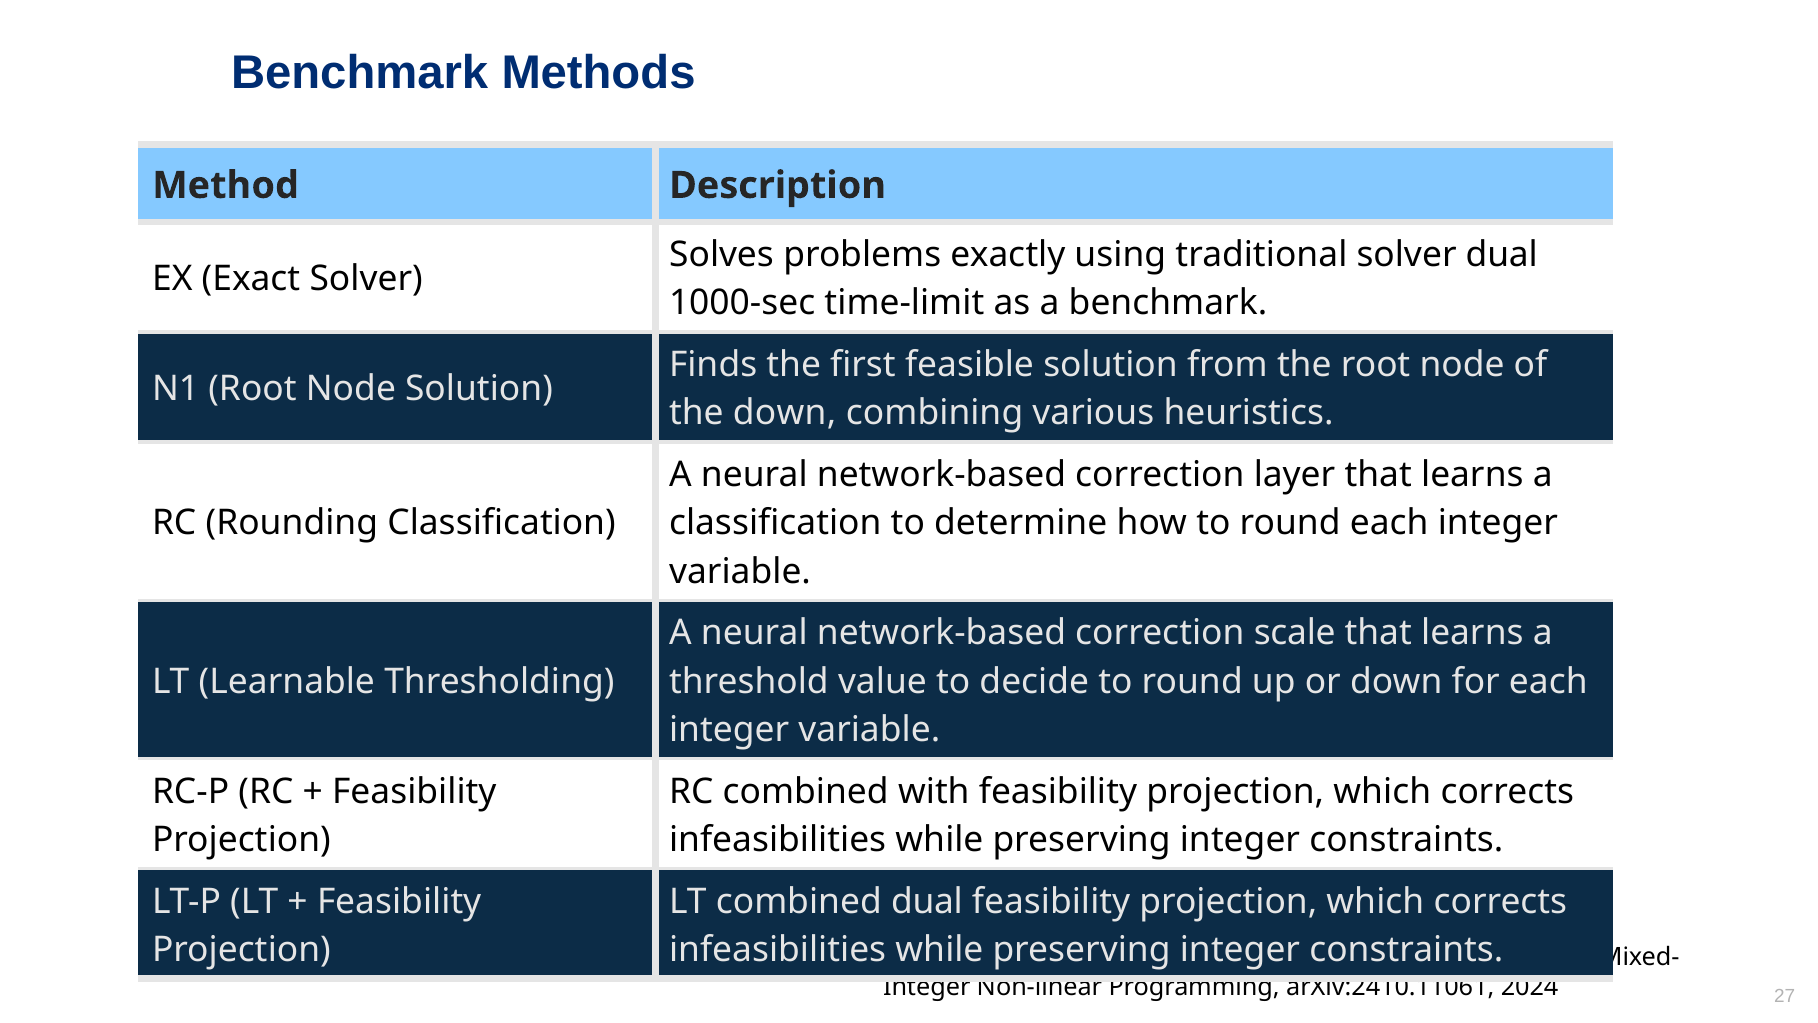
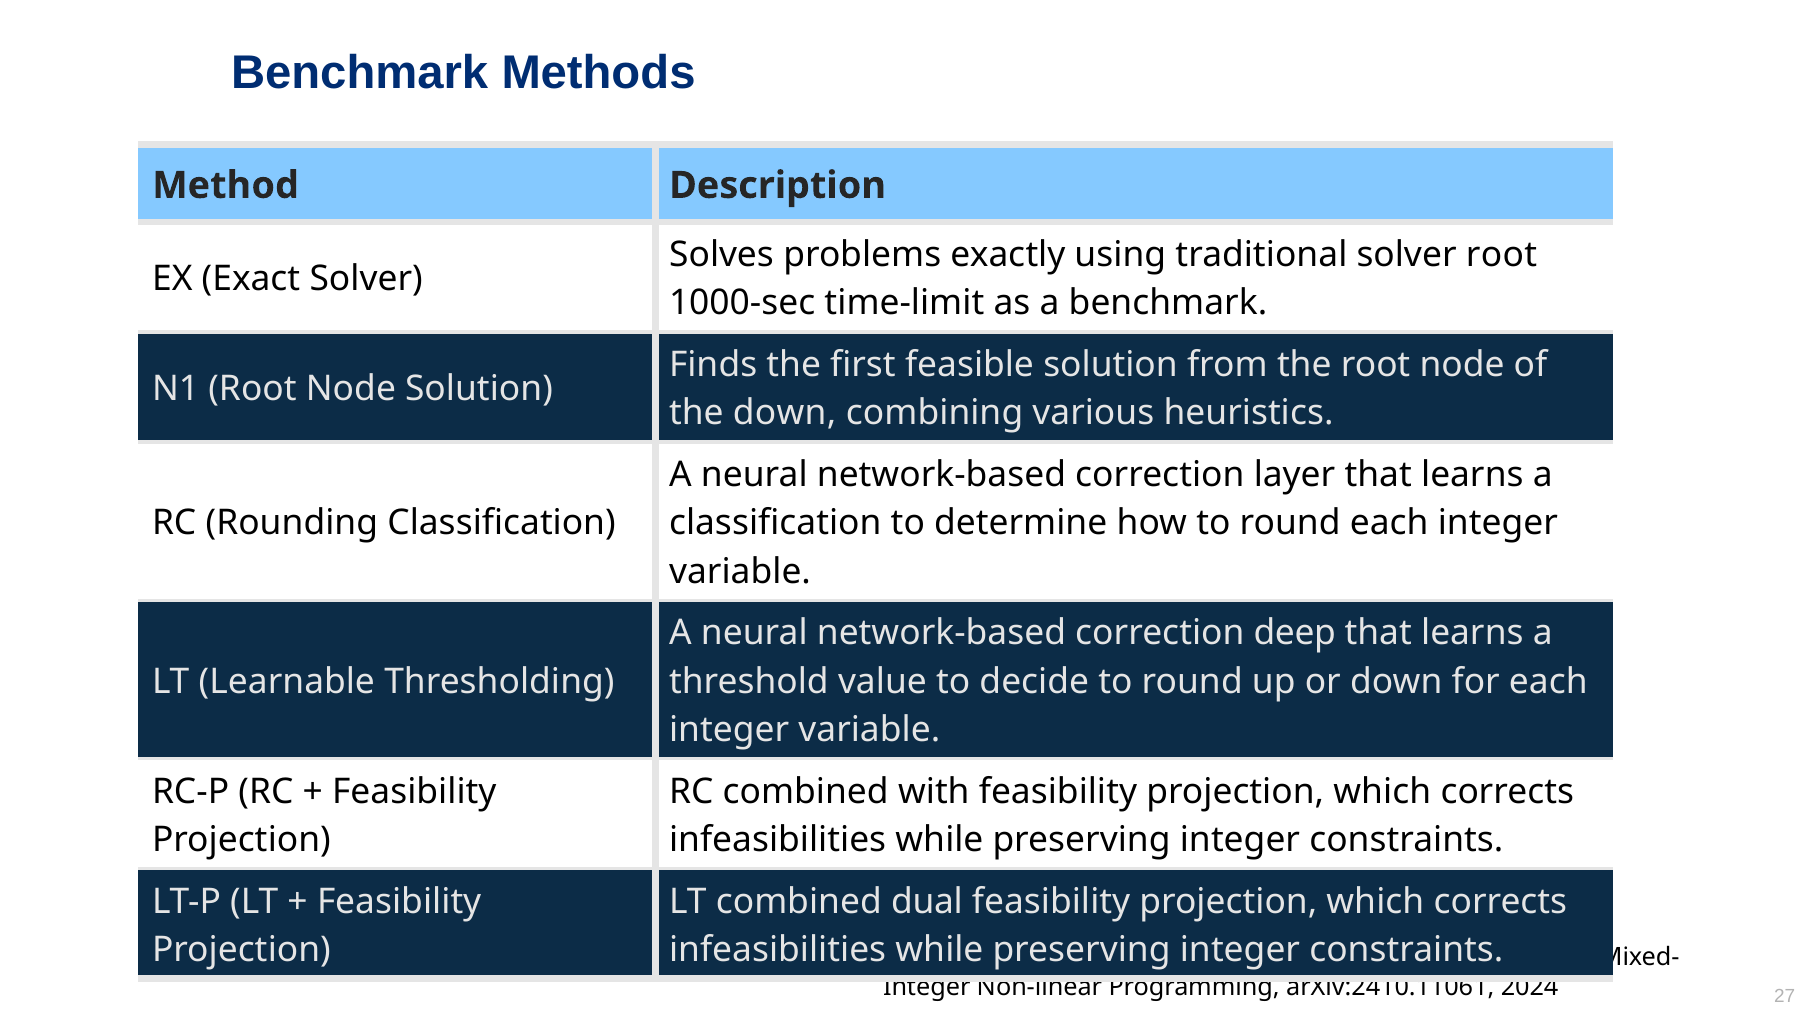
solver dual: dual -> root
scale: scale -> deep
